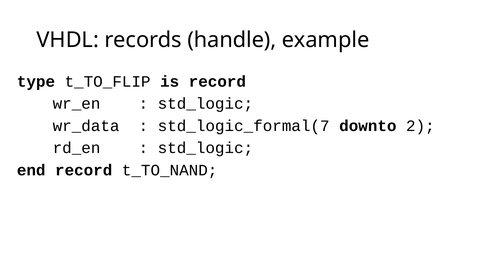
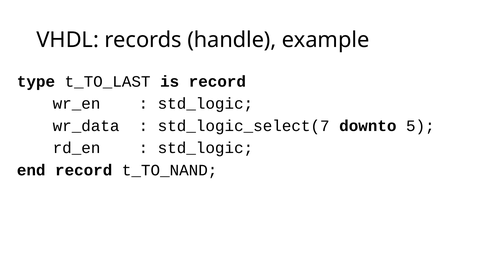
t_TO_FLIP: t_TO_FLIP -> t_TO_LAST
std_logic_formal(7: std_logic_formal(7 -> std_logic_select(7
2: 2 -> 5
